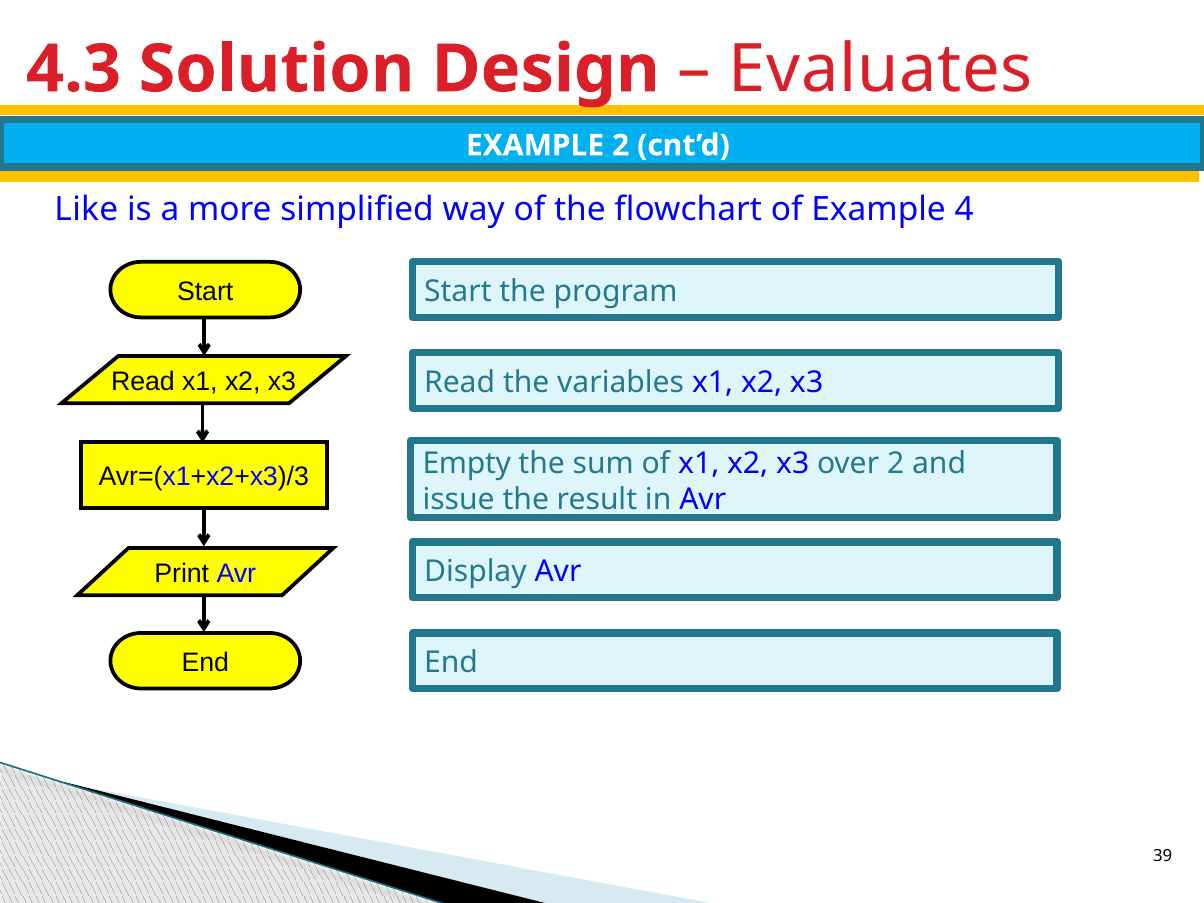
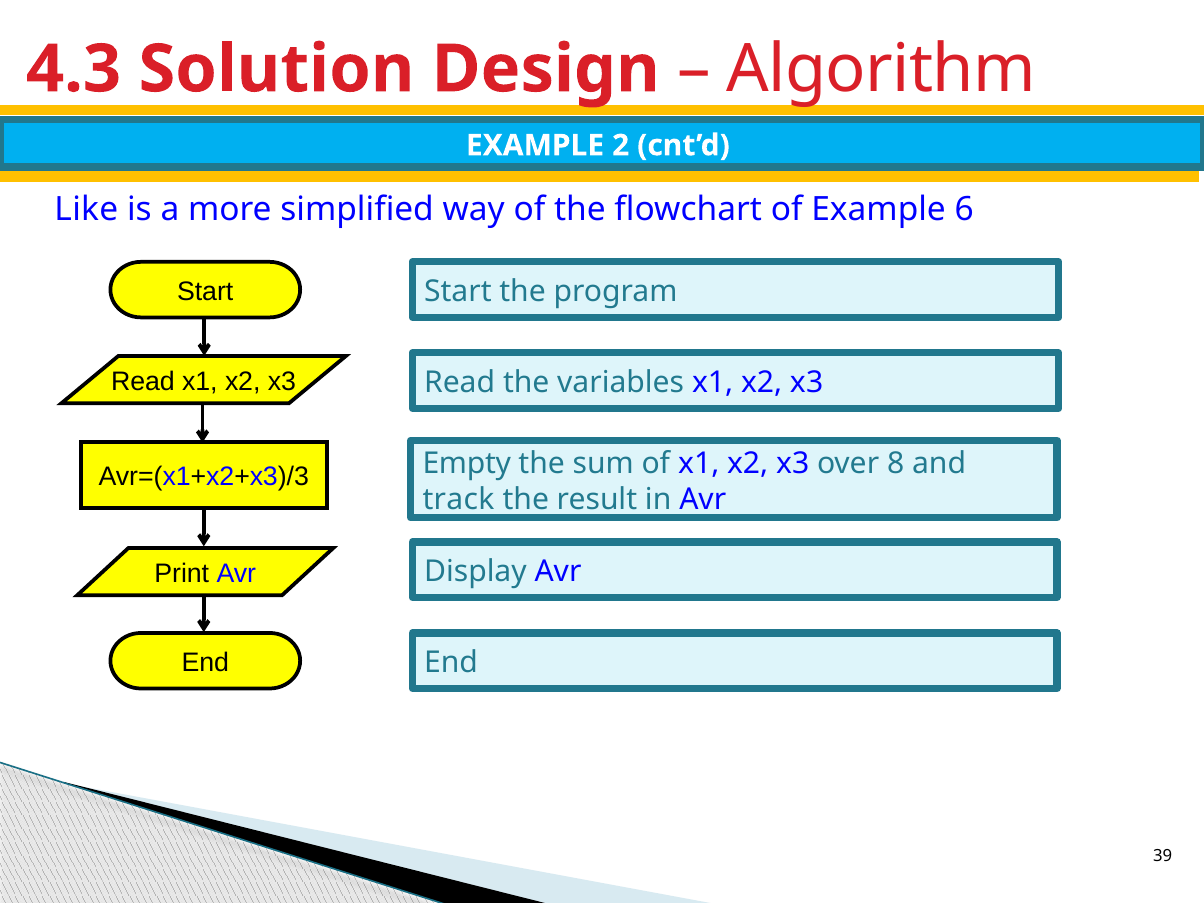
Evaluates: Evaluates -> Algorithm
4: 4 -> 6
over 2: 2 -> 8
issue: issue -> track
